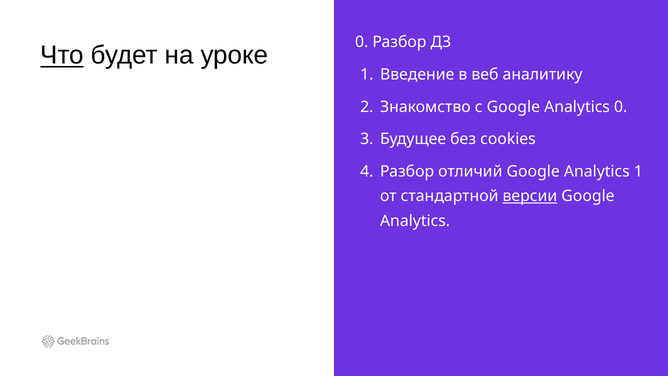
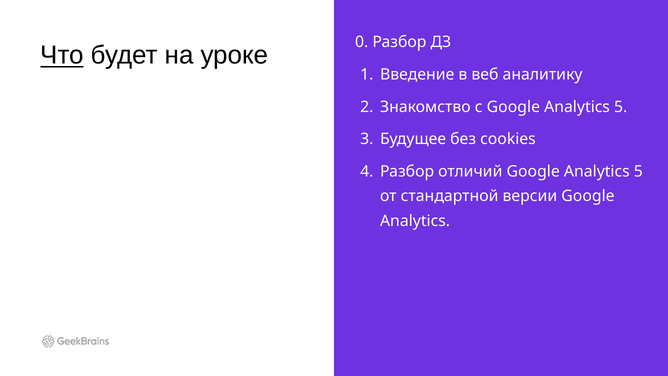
с Google Analytics 0: 0 -> 5
отличий Google Analytics 1: 1 -> 5
версии underline: present -> none
